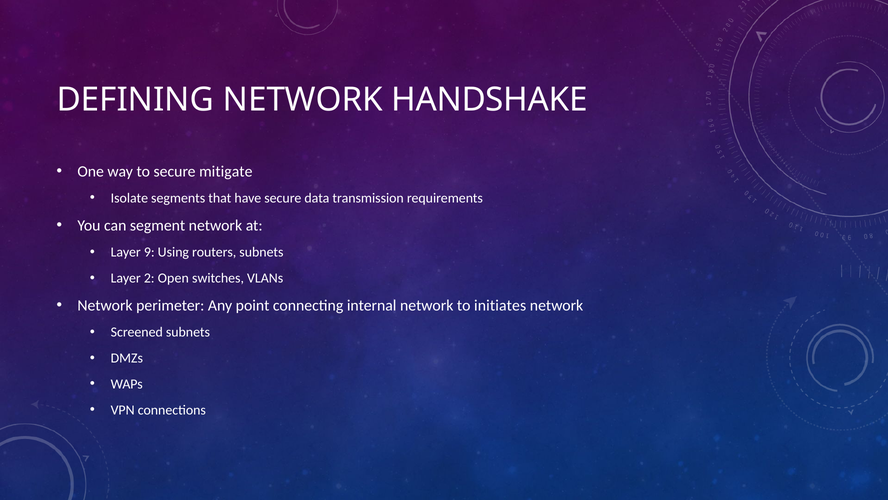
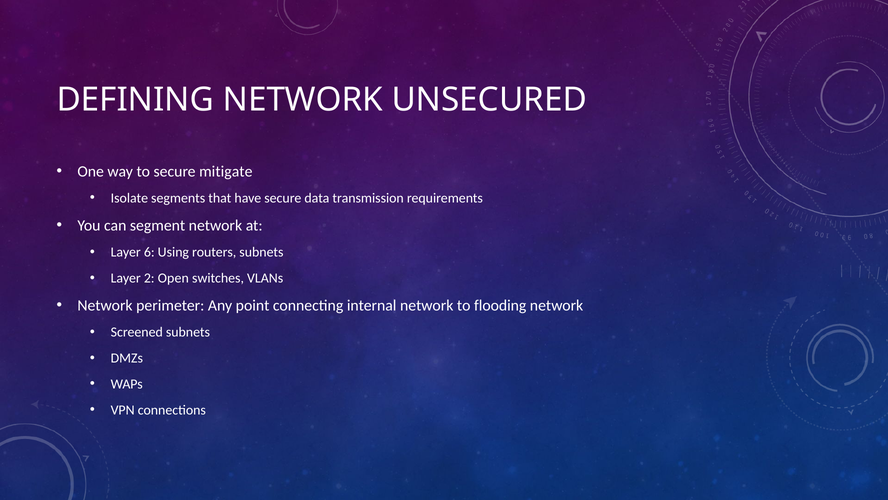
HANDSHAKE: HANDSHAKE -> UNSECURED
9: 9 -> 6
initiates: initiates -> flooding
